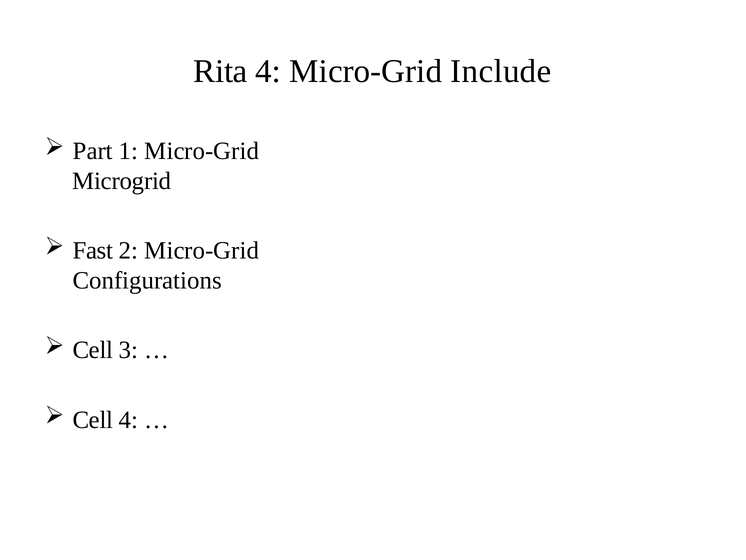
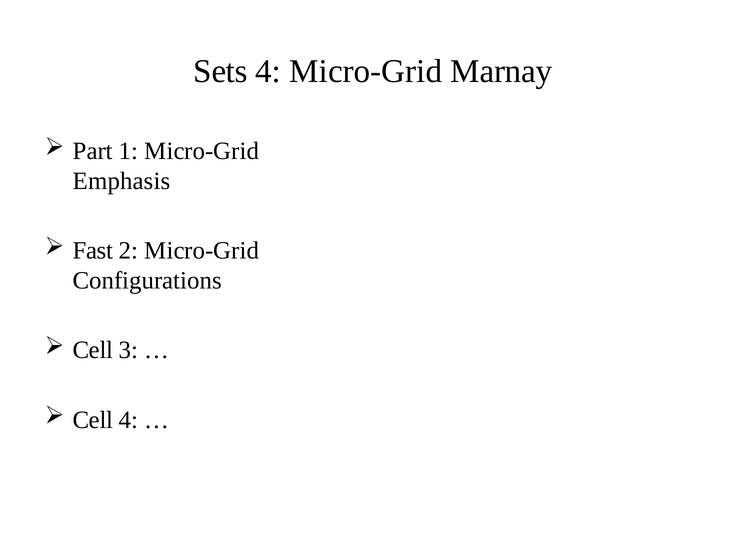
Rita: Rita -> Sets
Include: Include -> Marnay
Microgrid: Microgrid -> Emphasis
